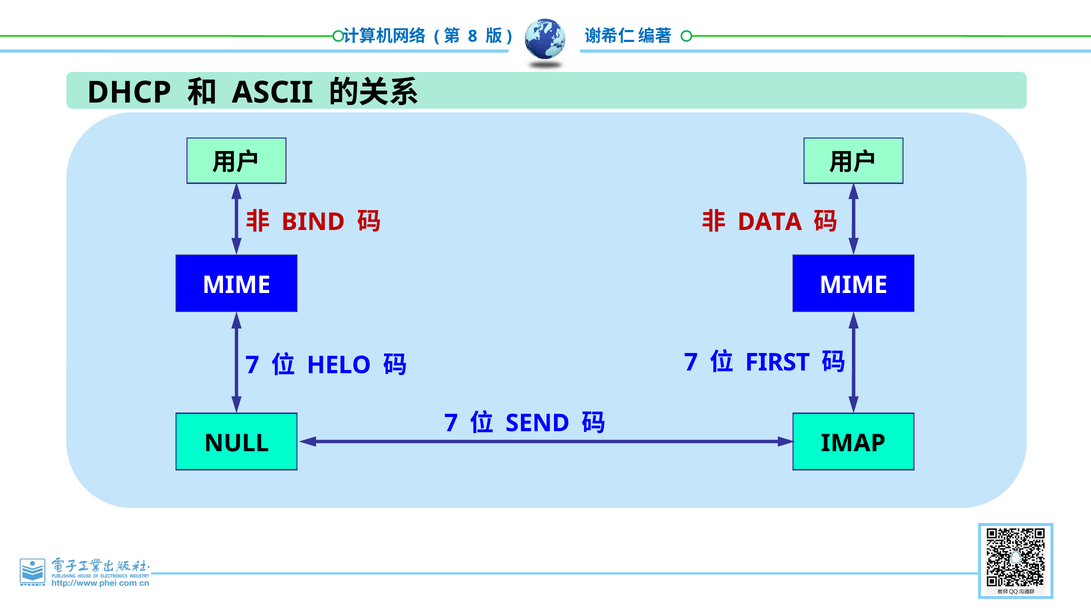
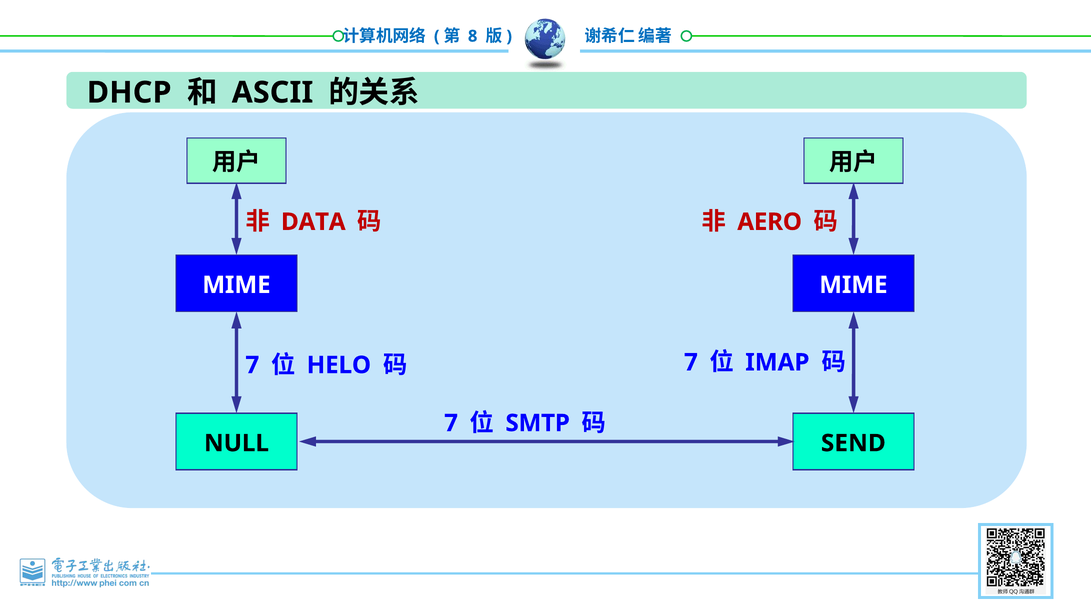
BIND: BIND -> DATA
DATA: DATA -> AERO
FIRST: FIRST -> IMAP
SEND: SEND -> SMTP
IMAP: IMAP -> SEND
